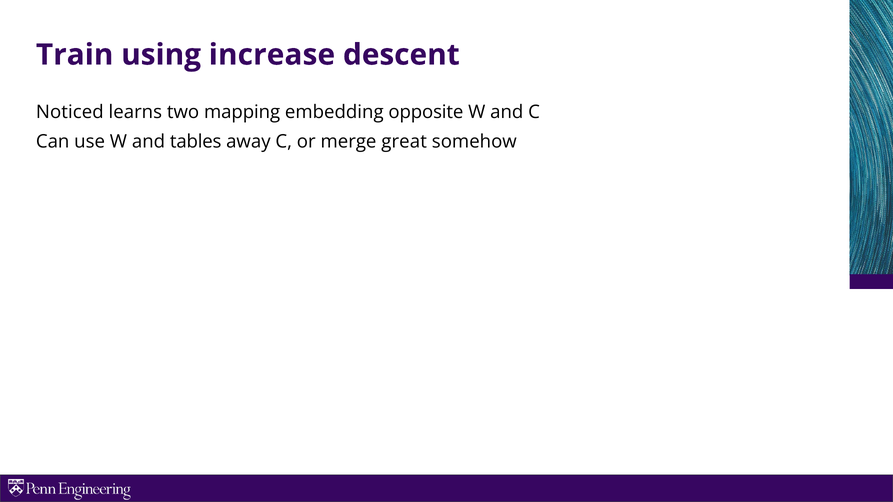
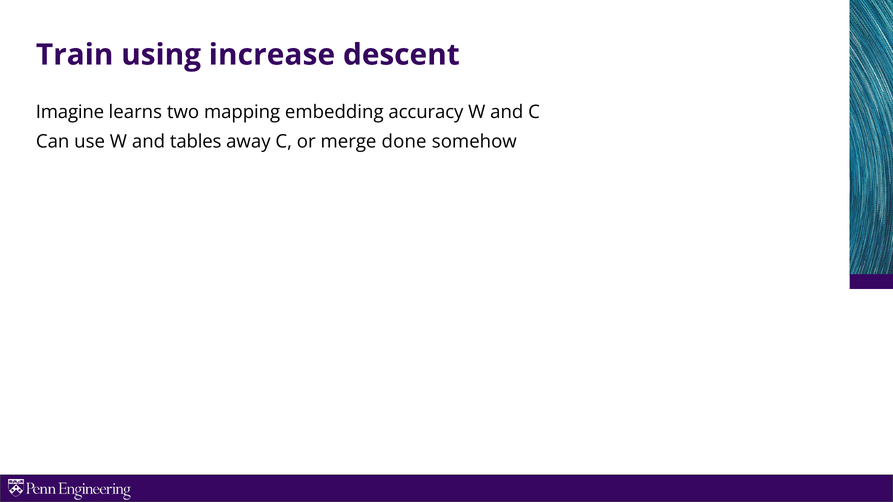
Noticed: Noticed -> Imagine
opposite: opposite -> accuracy
great: great -> done
